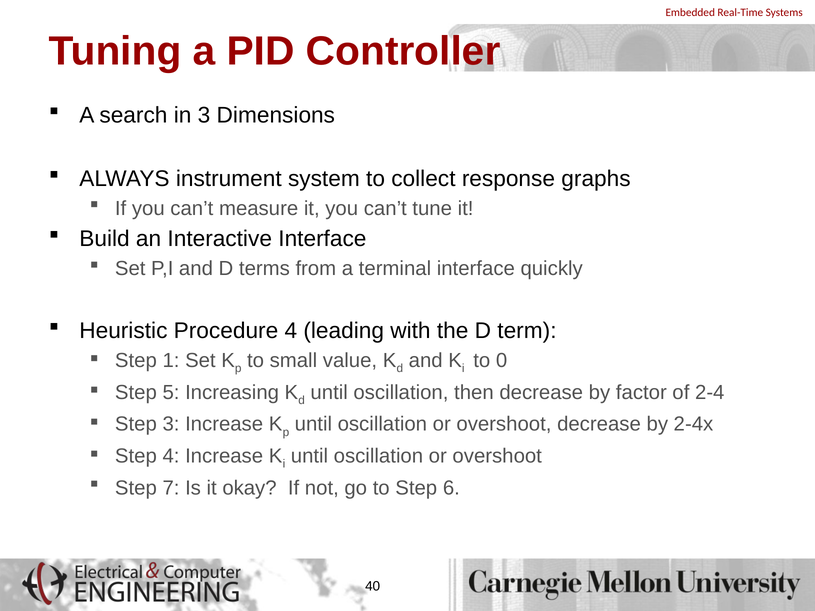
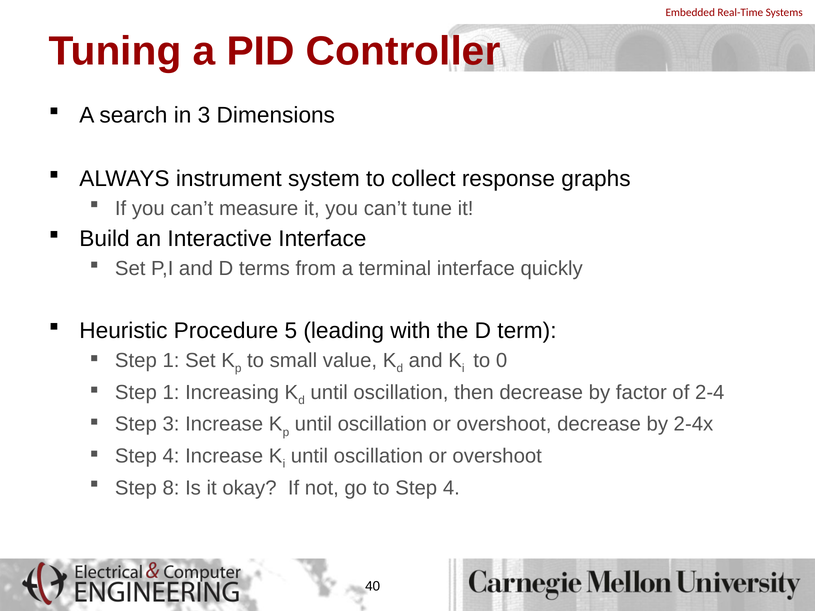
Procedure 4: 4 -> 5
5 at (171, 393): 5 -> 1
7: 7 -> 8
to Step 6: 6 -> 4
